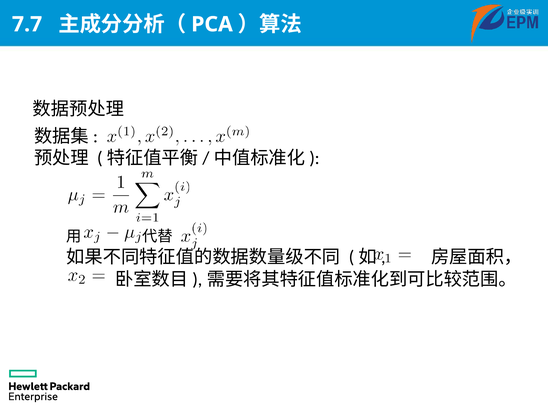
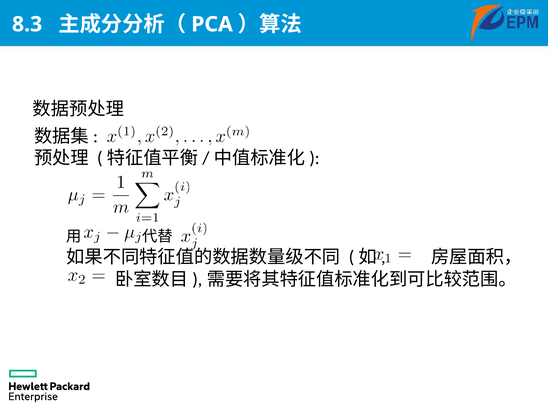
7.7: 7.7 -> 8.3
